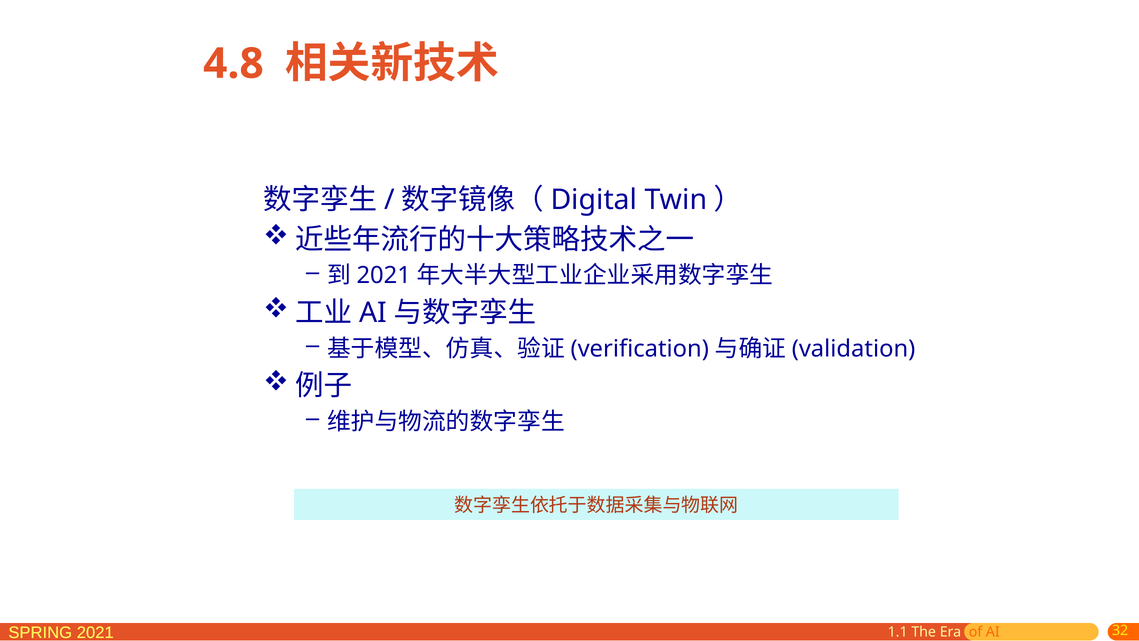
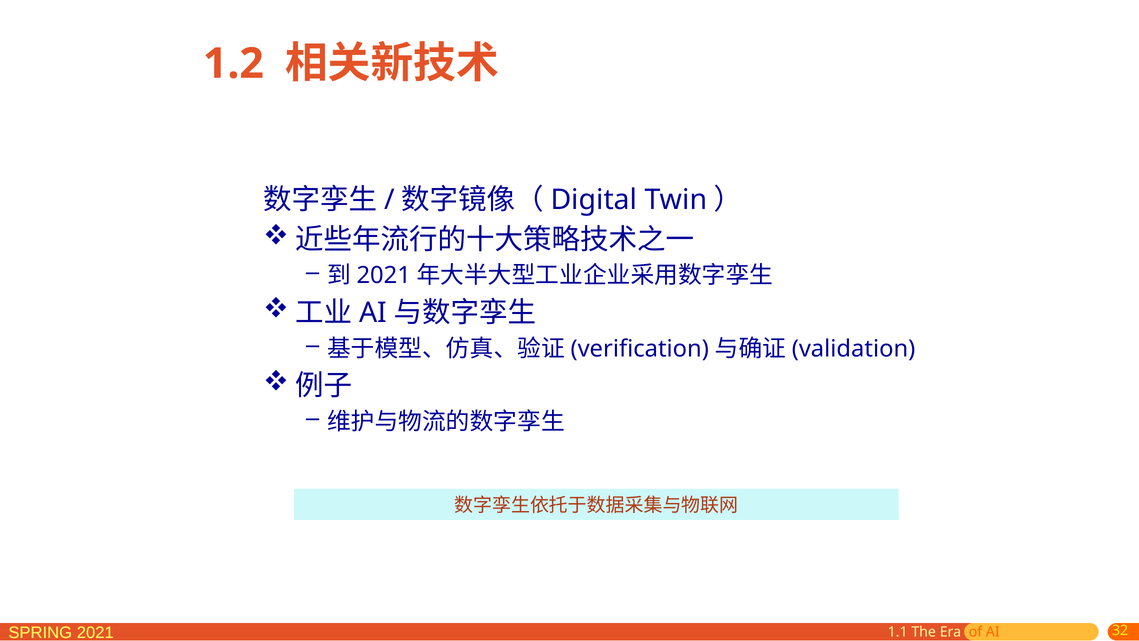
4.8: 4.8 -> 1.2
